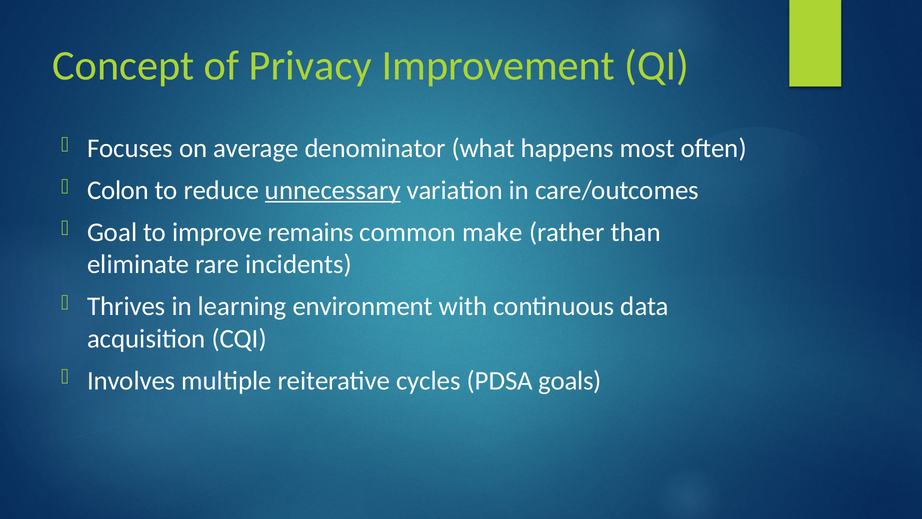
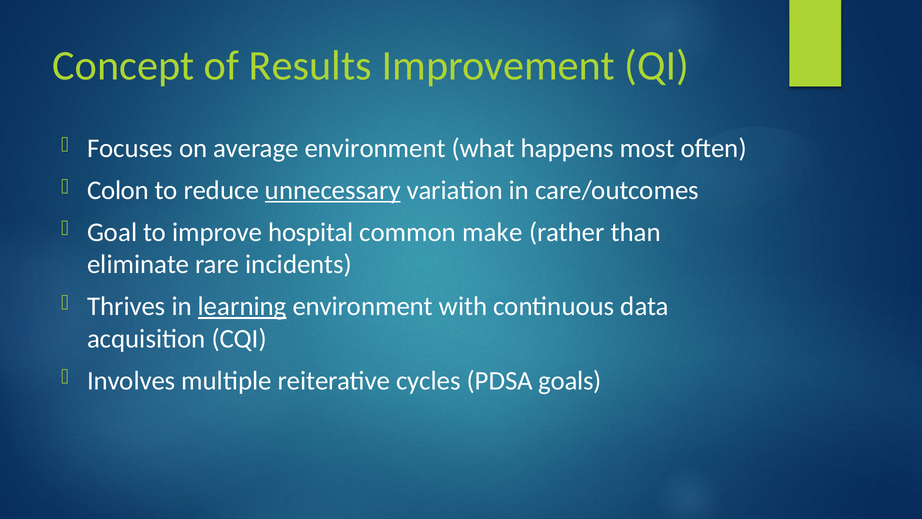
Privacy: Privacy -> Results
average denominator: denominator -> environment
remains: remains -> hospital
learning underline: none -> present
